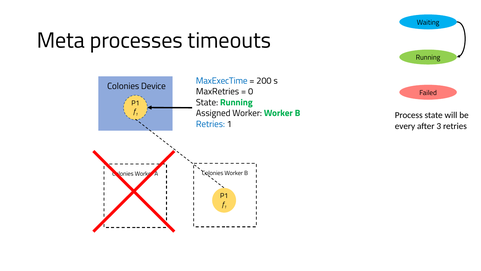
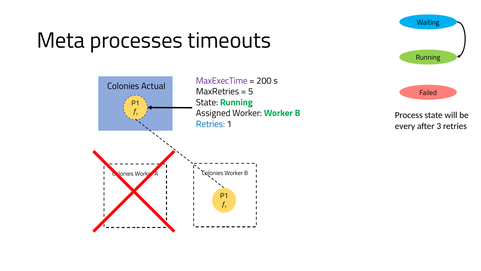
MaxExecTime colour: blue -> purple
Device: Device -> Actual
0: 0 -> 5
